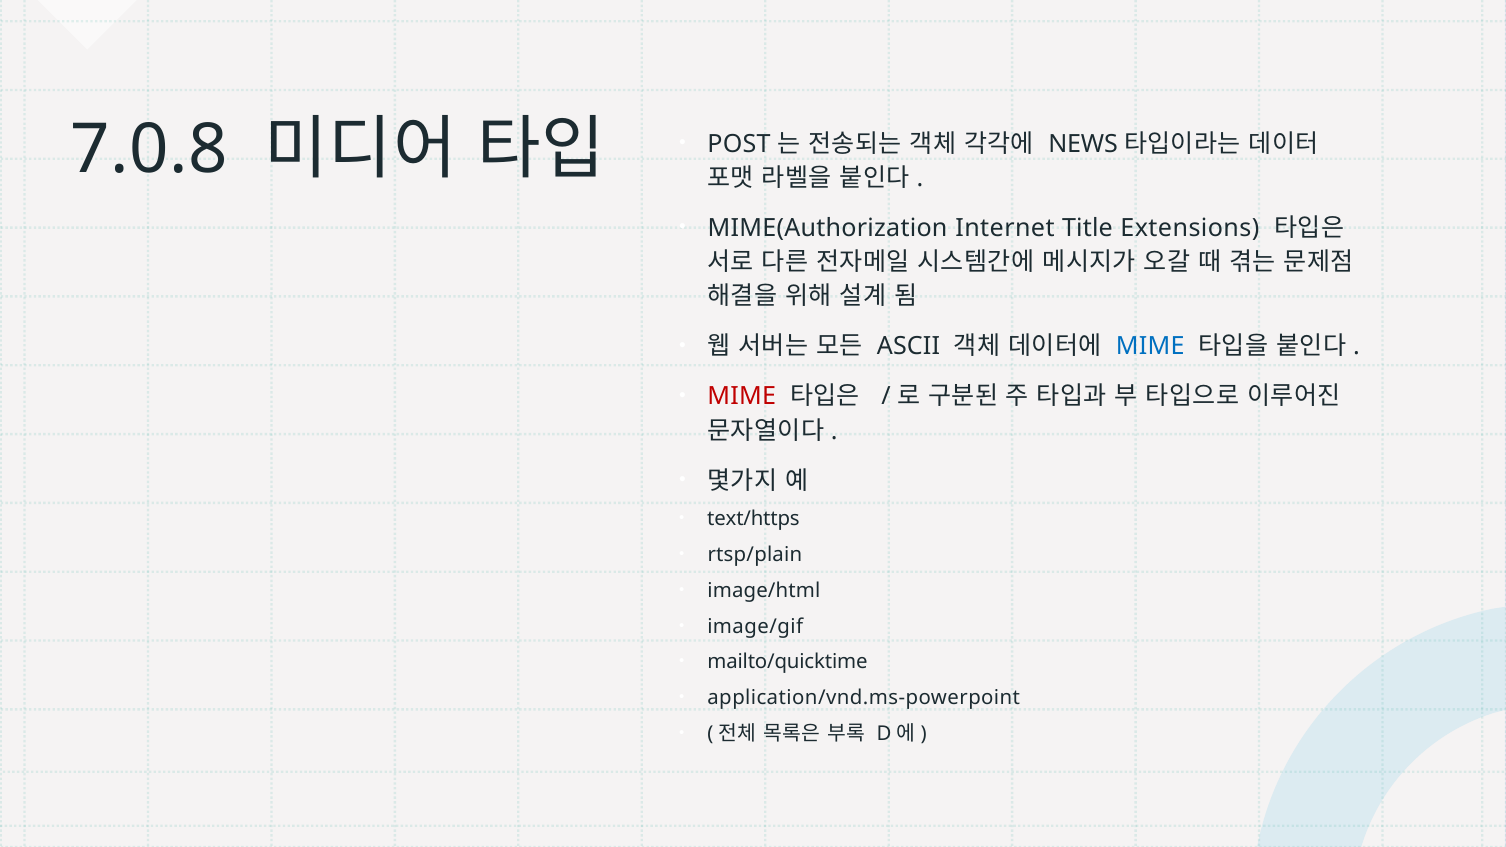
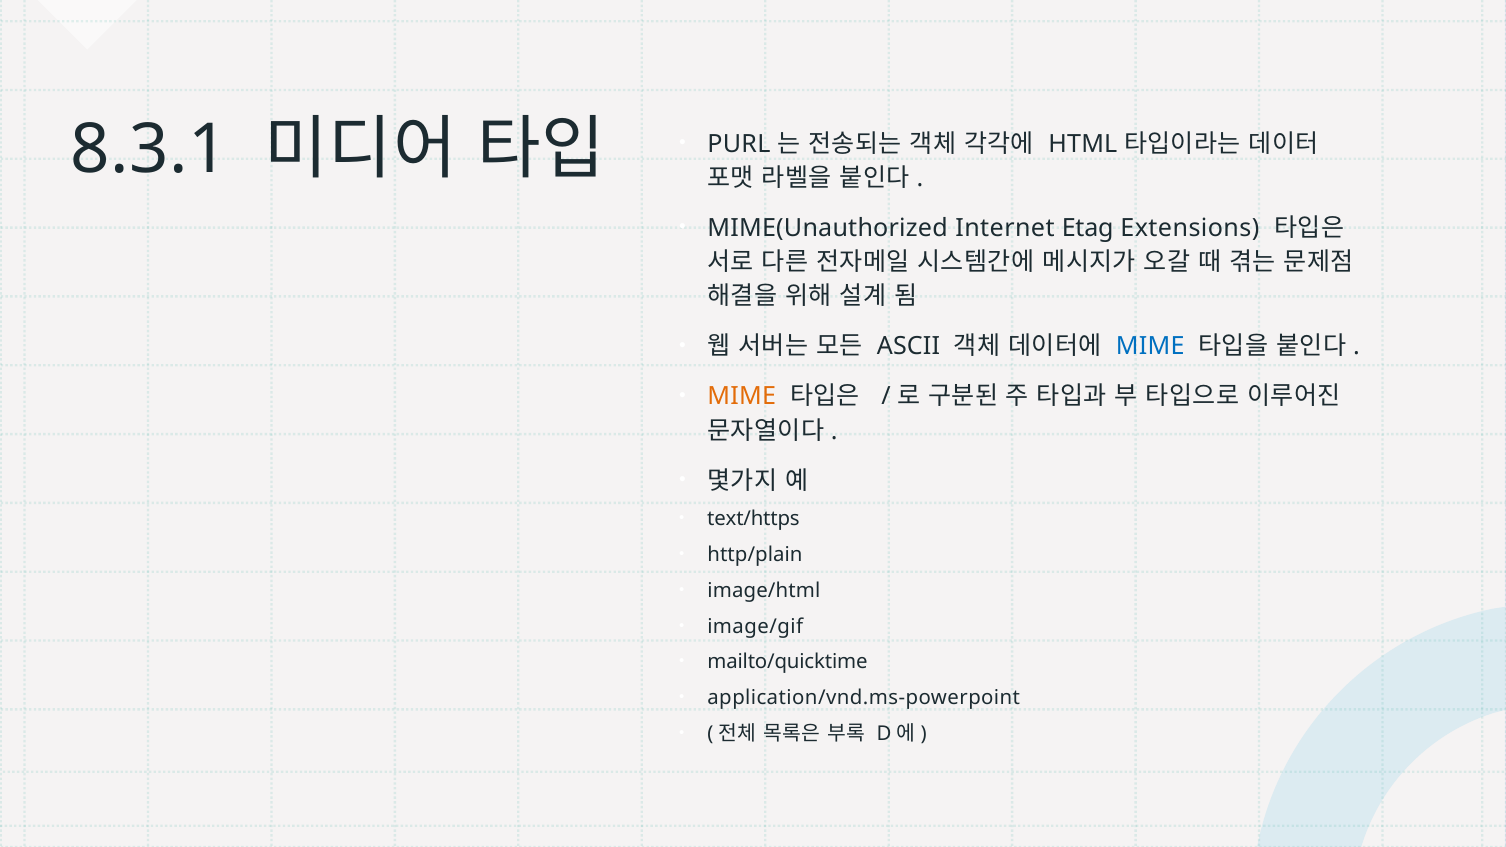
7.0.8: 7.0.8 -> 8.3.1
POST: POST -> PURL
NEWS: NEWS -> HTML
MIME(Authorization: MIME(Authorization -> MIME(Unauthorized
Title: Title -> Etag
MIME at (742, 397) colour: red -> orange
rtsp/plain: rtsp/plain -> http/plain
